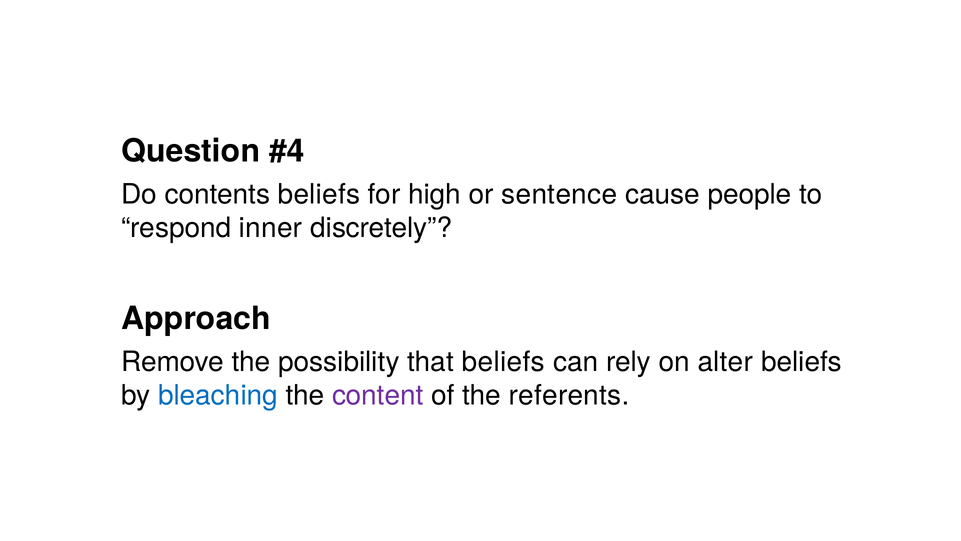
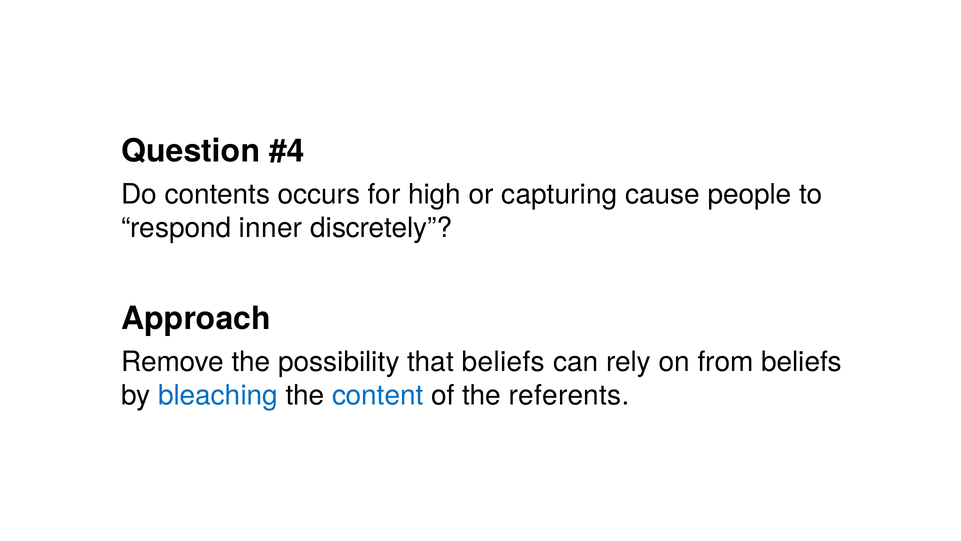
contents beliefs: beliefs -> occurs
sentence: sentence -> capturing
alter: alter -> from
content colour: purple -> blue
